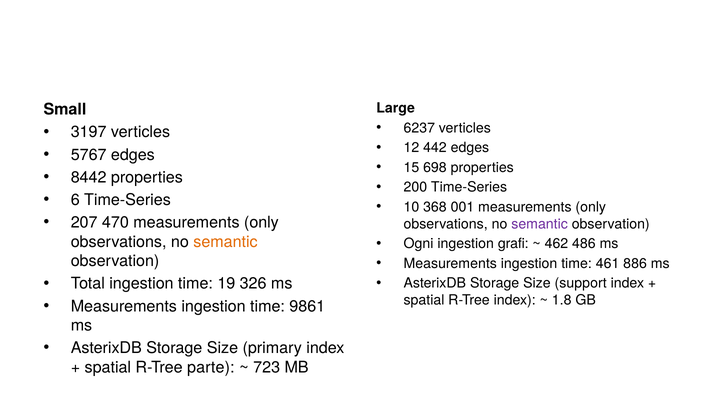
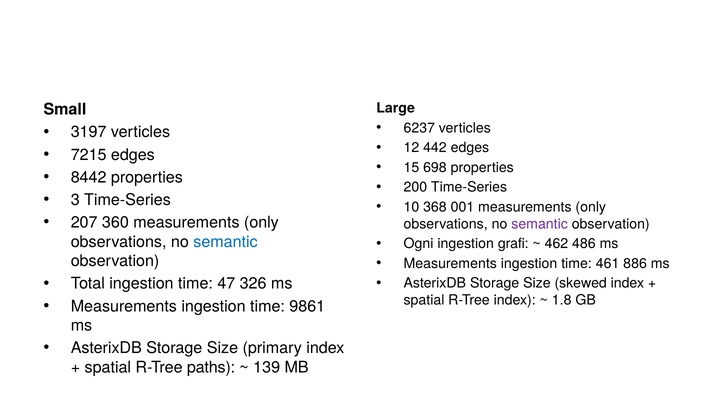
5767: 5767 -> 7215
6: 6 -> 3
470: 470 -> 360
semantic at (225, 242) colour: orange -> blue
19: 19 -> 47
support: support -> skewed
parte: parte -> paths
723: 723 -> 139
